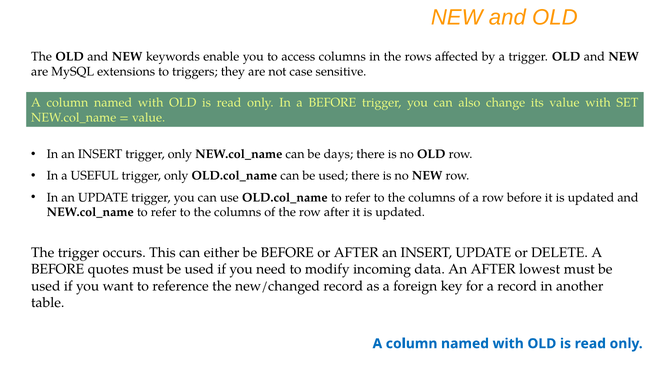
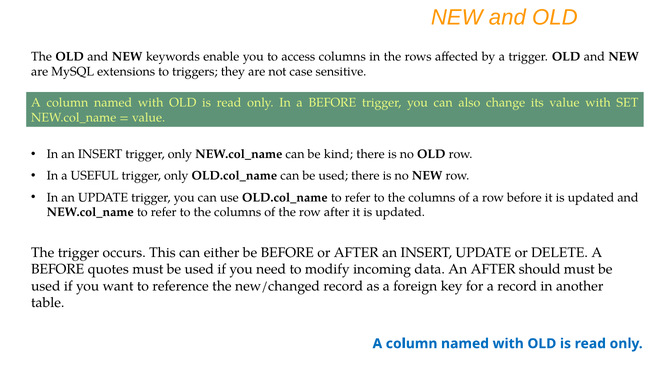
days: days -> kind
lowest: lowest -> should
